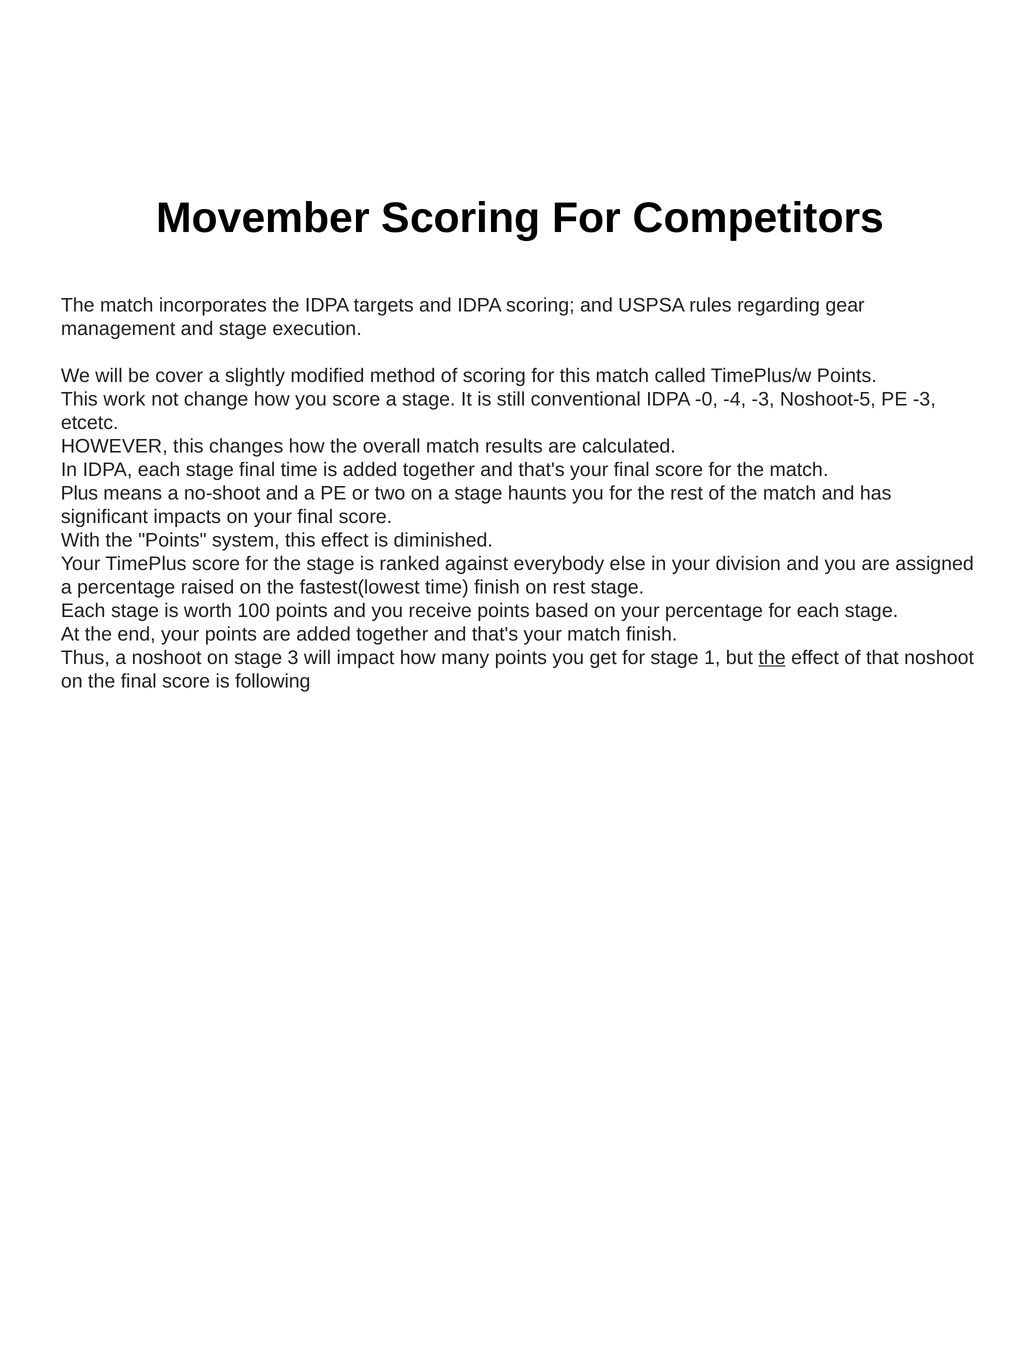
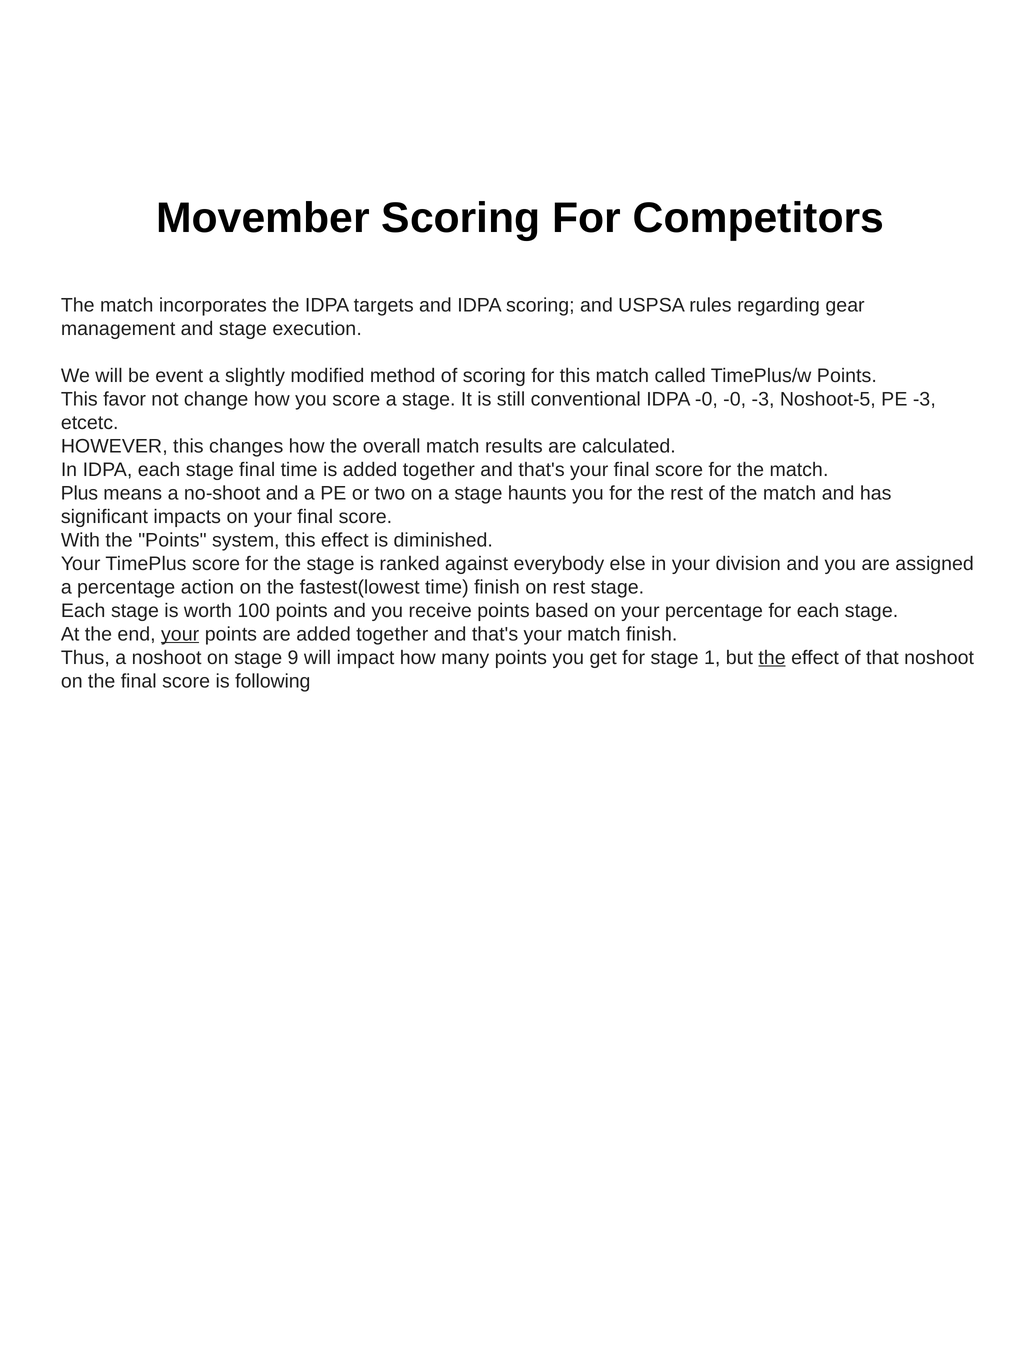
cover: cover -> event
work: work -> favor
-0 -4: -4 -> -0
raised: raised -> action
your at (180, 634) underline: none -> present
3: 3 -> 9
